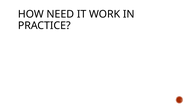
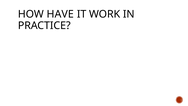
NEED: NEED -> HAVE
